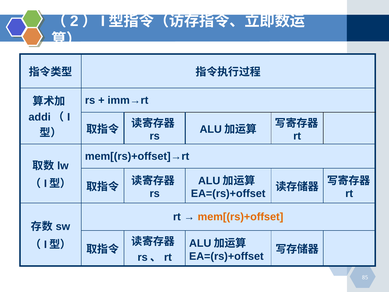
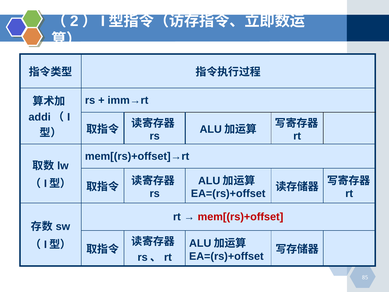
mem[(rs)+offset colour: orange -> red
